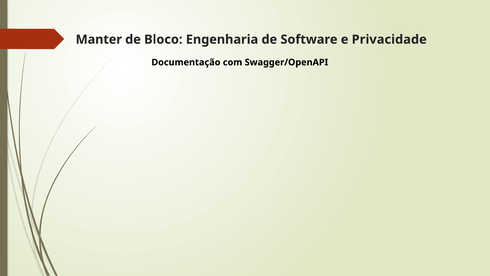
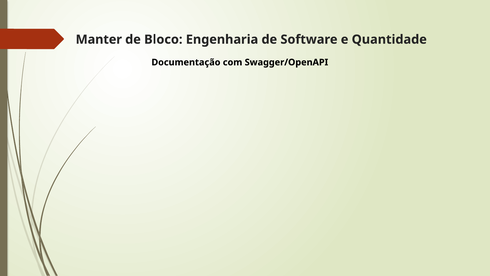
Privacidade: Privacidade -> Quantidade
